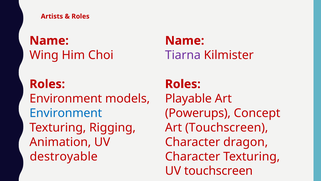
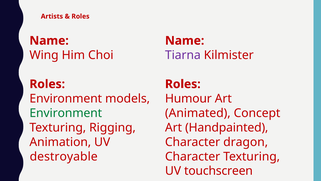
Playable: Playable -> Humour
Environment at (66, 113) colour: blue -> green
Powerups: Powerups -> Animated
Art Touchscreen: Touchscreen -> Handpainted
